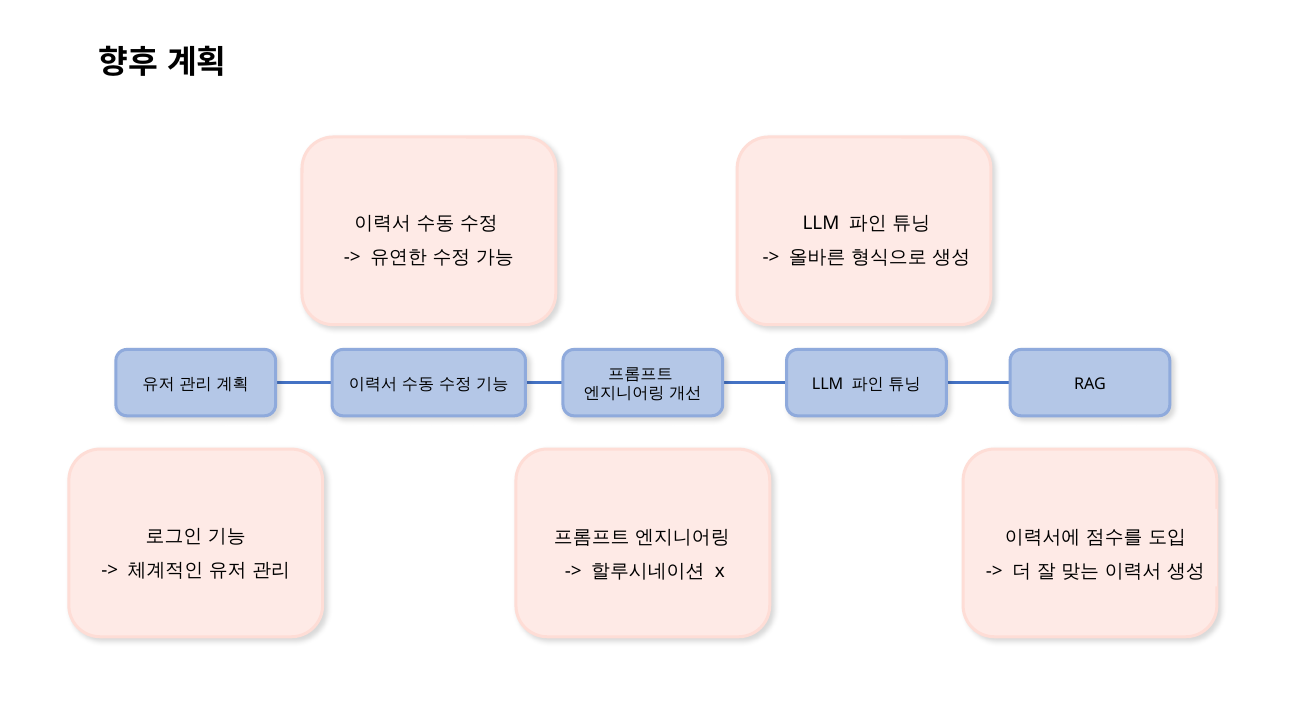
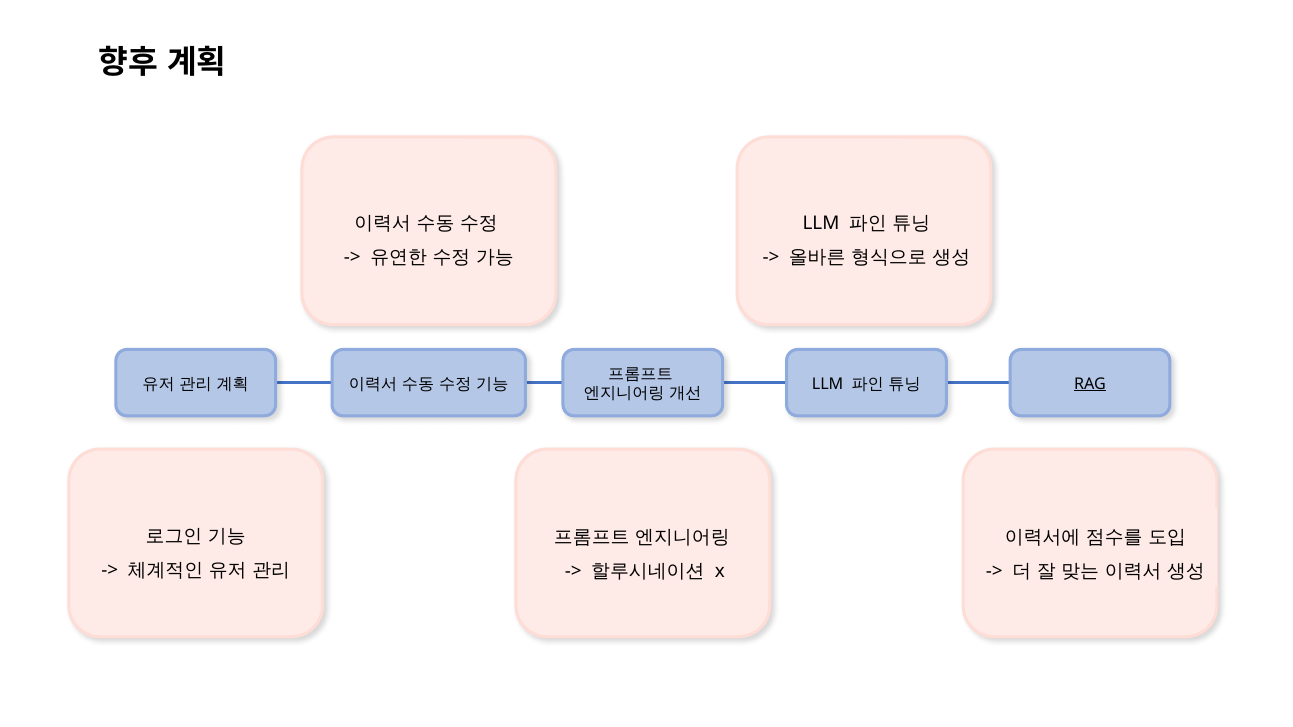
RAG underline: none -> present
